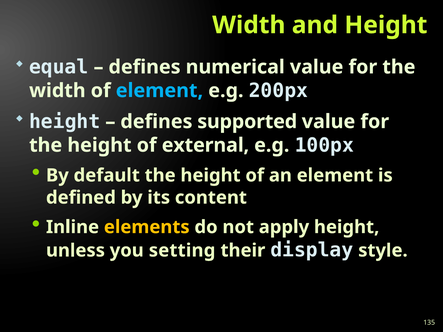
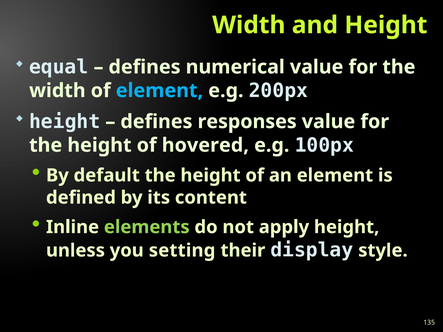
supported: supported -> responses
external: external -> hovered
elements colour: yellow -> light green
